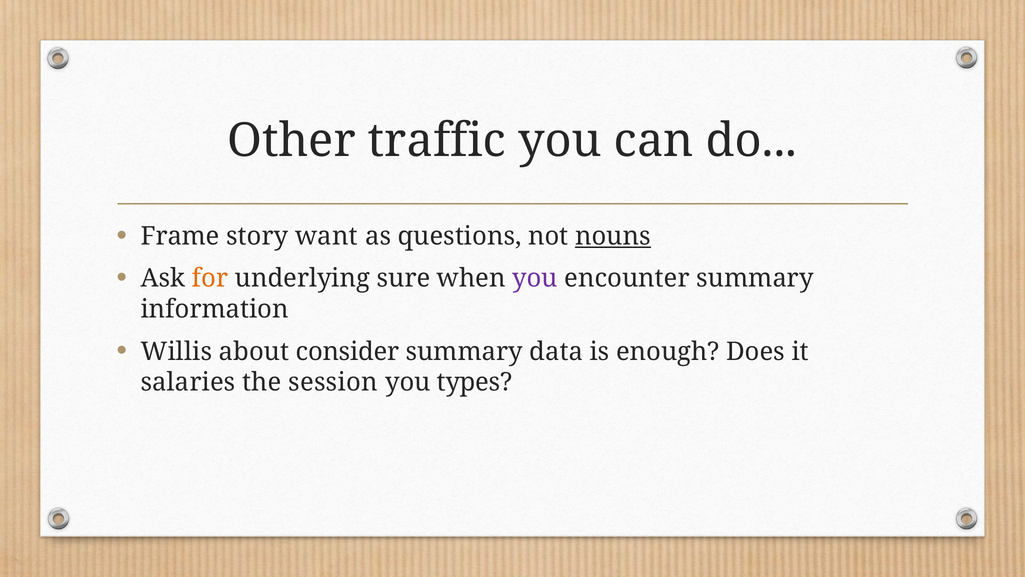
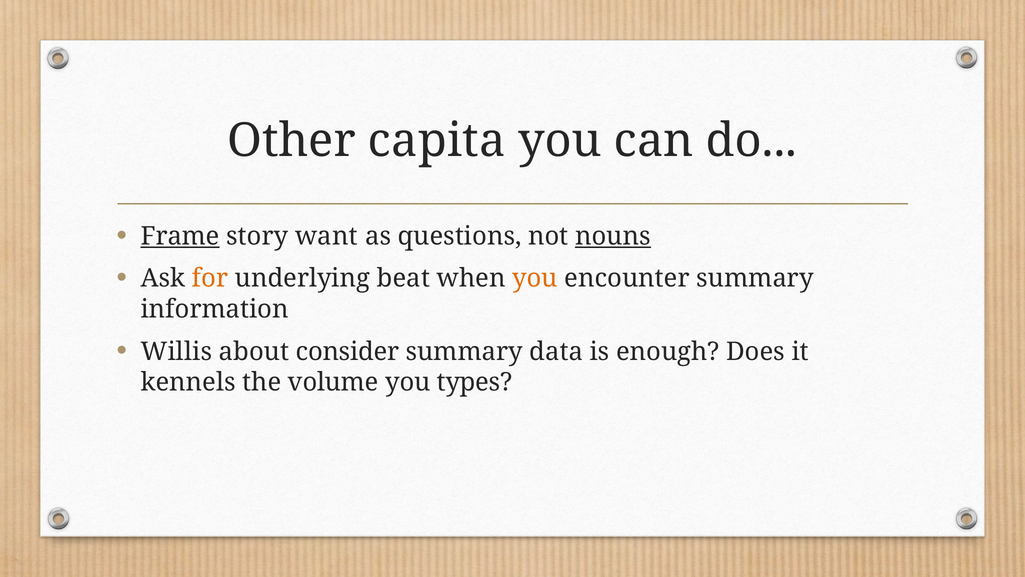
traffic: traffic -> capita
Frame underline: none -> present
sure: sure -> beat
you at (535, 278) colour: purple -> orange
salaries: salaries -> kennels
session: session -> volume
